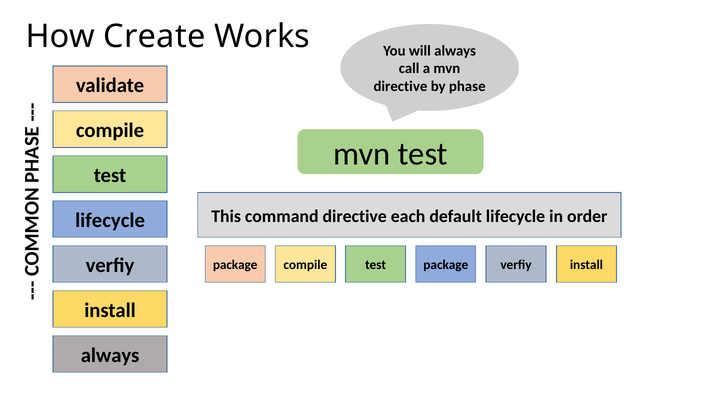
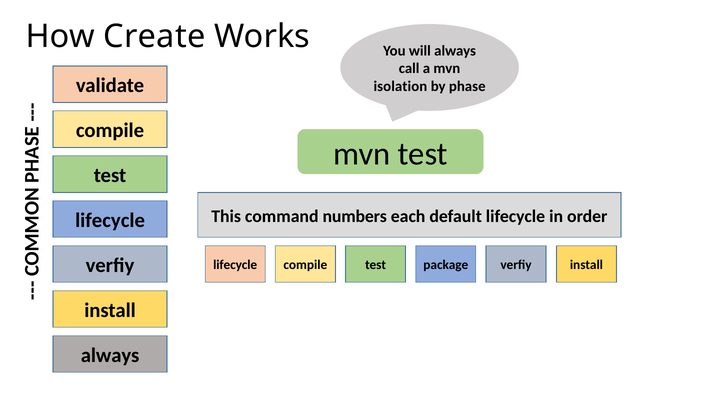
directive at (400, 86): directive -> isolation
command directive: directive -> numbers
package at (235, 265): package -> lifecycle
